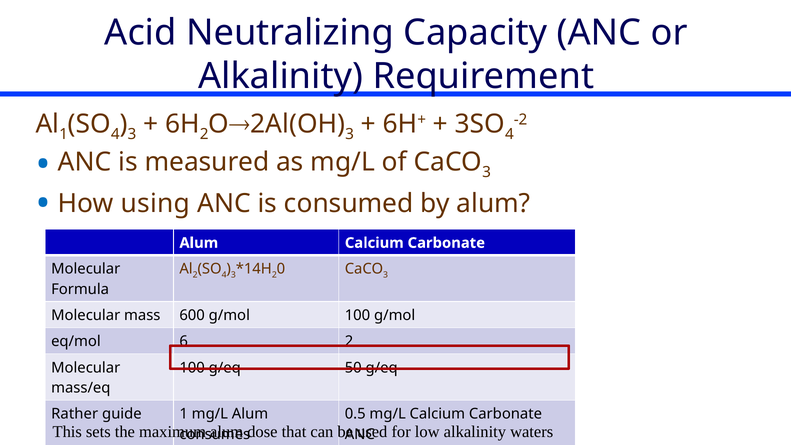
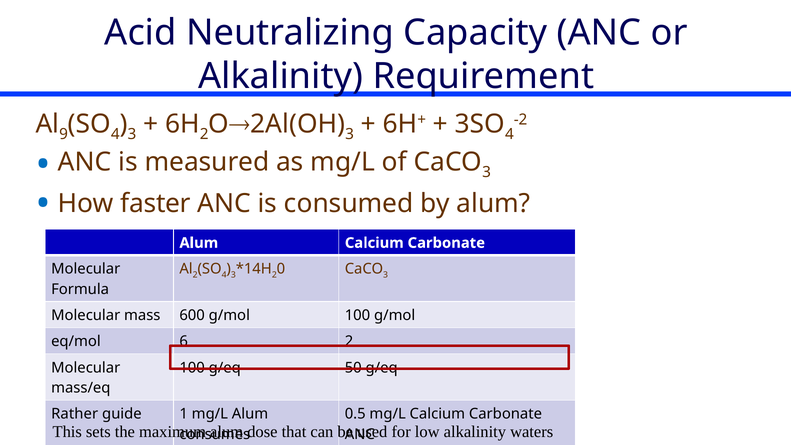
1 at (64, 134): 1 -> 9
using: using -> faster
